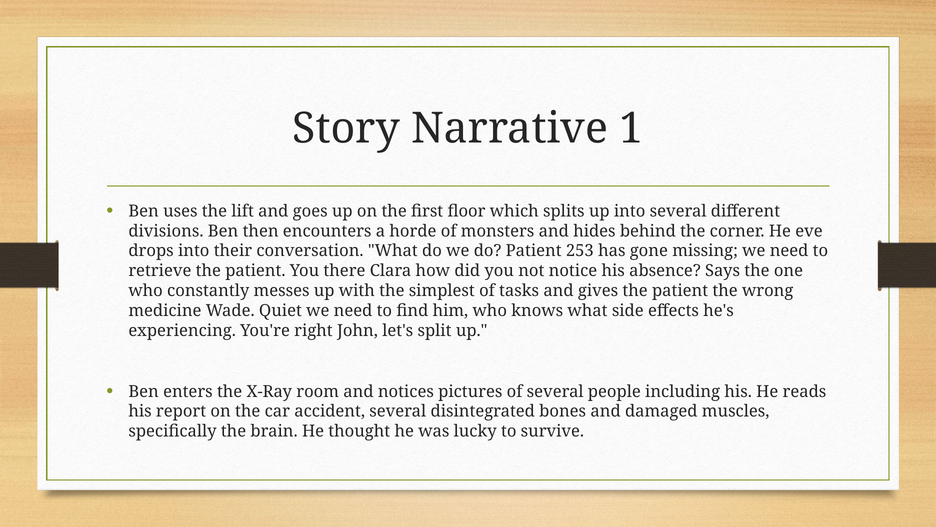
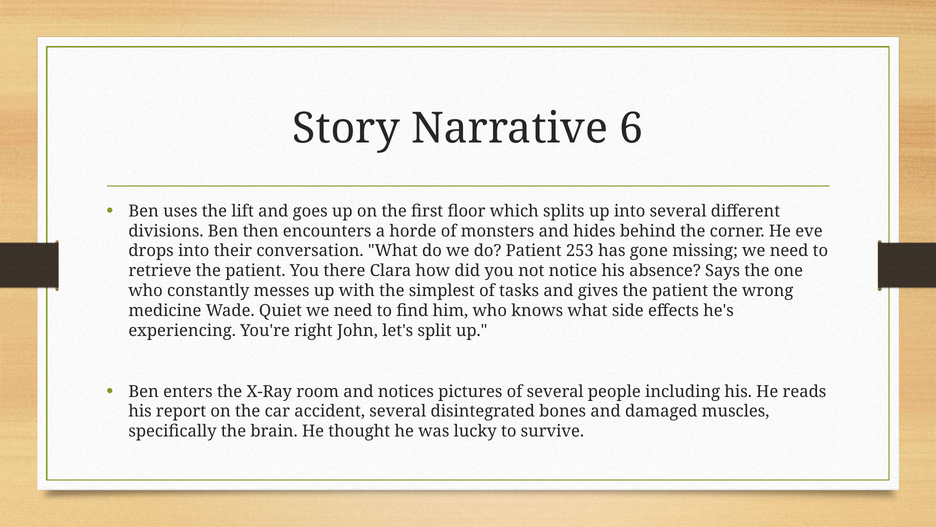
1: 1 -> 6
